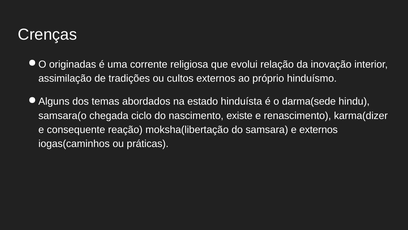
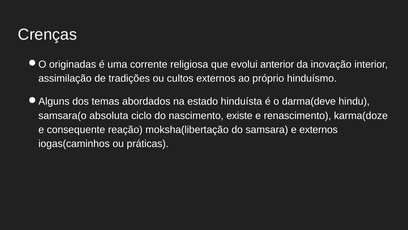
relação: relação -> anterior
darma(sede: darma(sede -> darma(deve
chegada: chegada -> absoluta
karma(dizer: karma(dizer -> karma(doze
